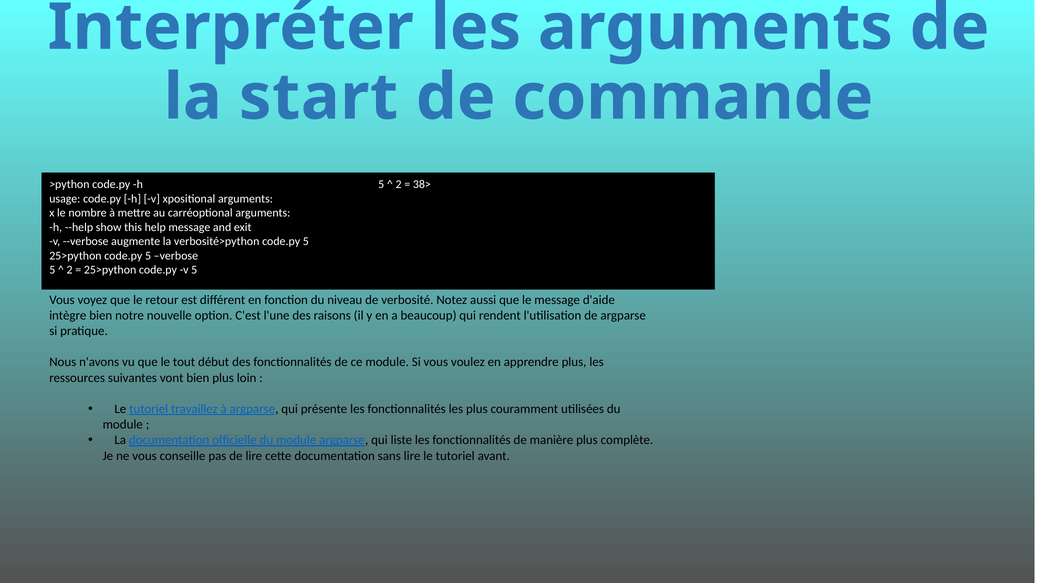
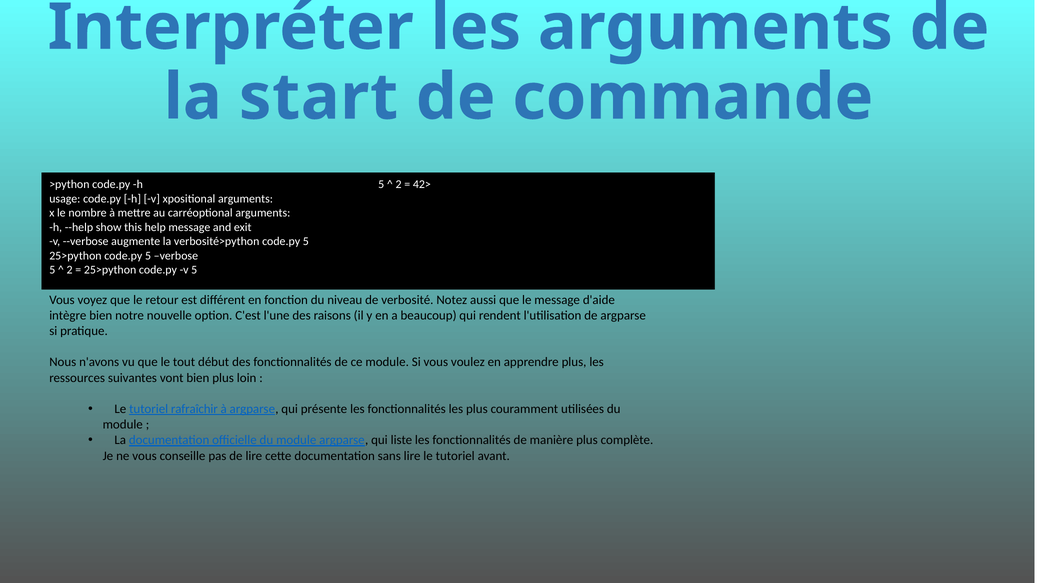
38>: 38> -> 42>
travaillez: travaillez -> rafraîchir
